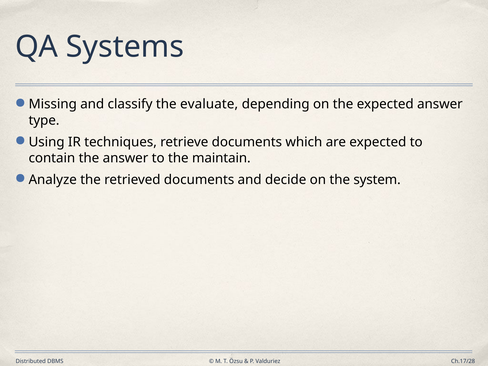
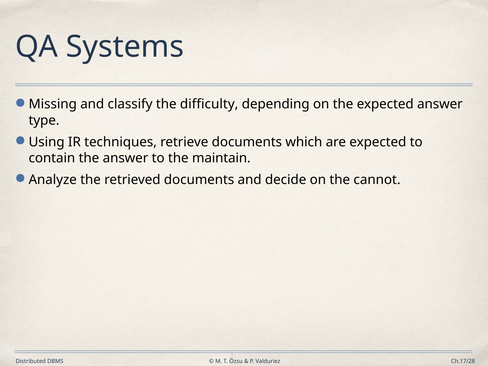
evaluate: evaluate -> difficulty
system: system -> cannot
